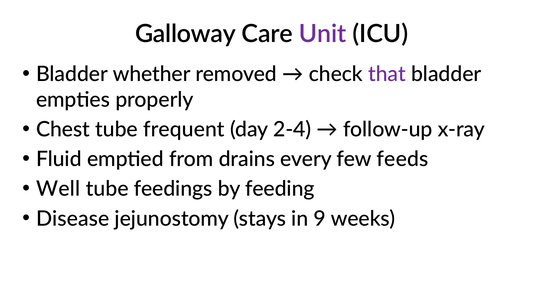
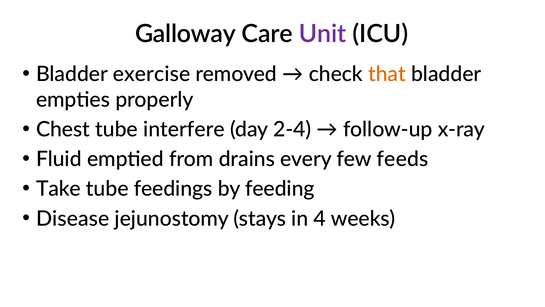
whether: whether -> exercise
that colour: purple -> orange
frequent: frequent -> interfere
Well: Well -> Take
9: 9 -> 4
